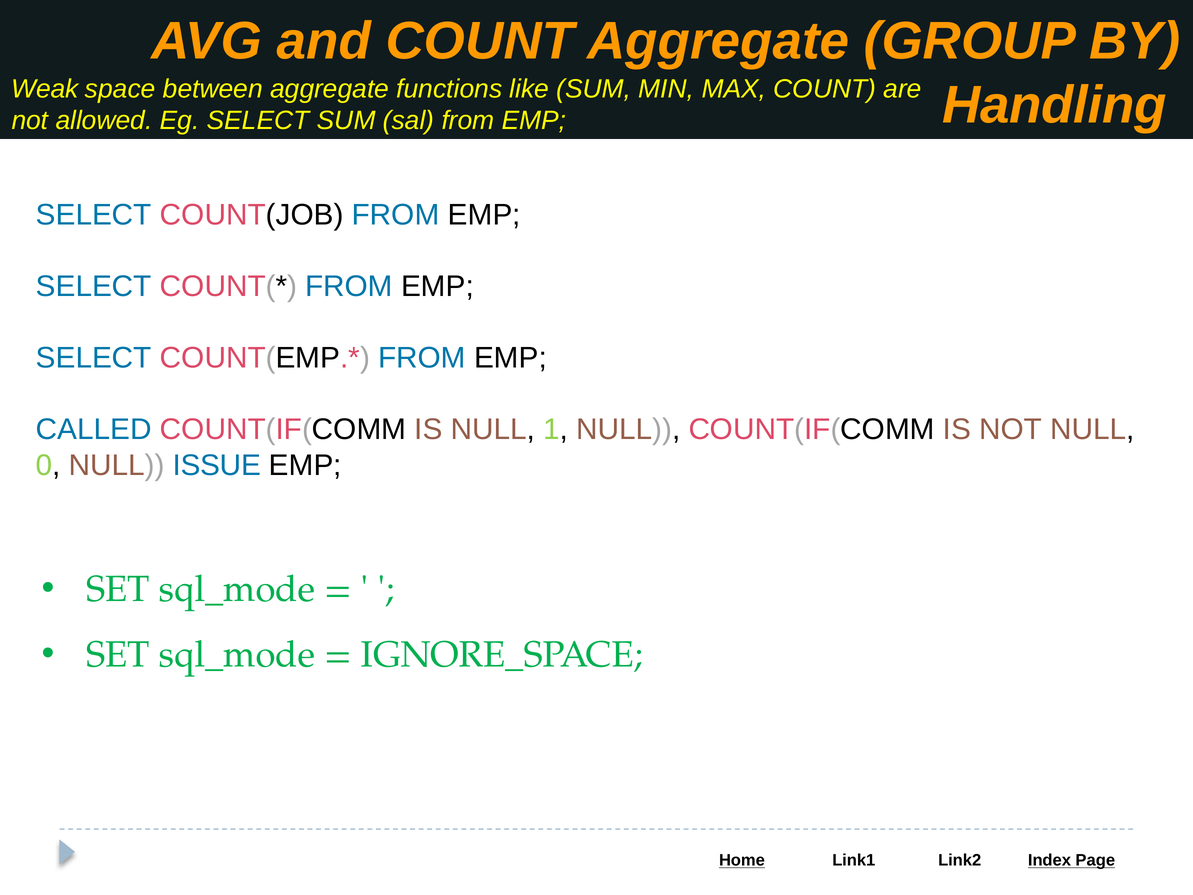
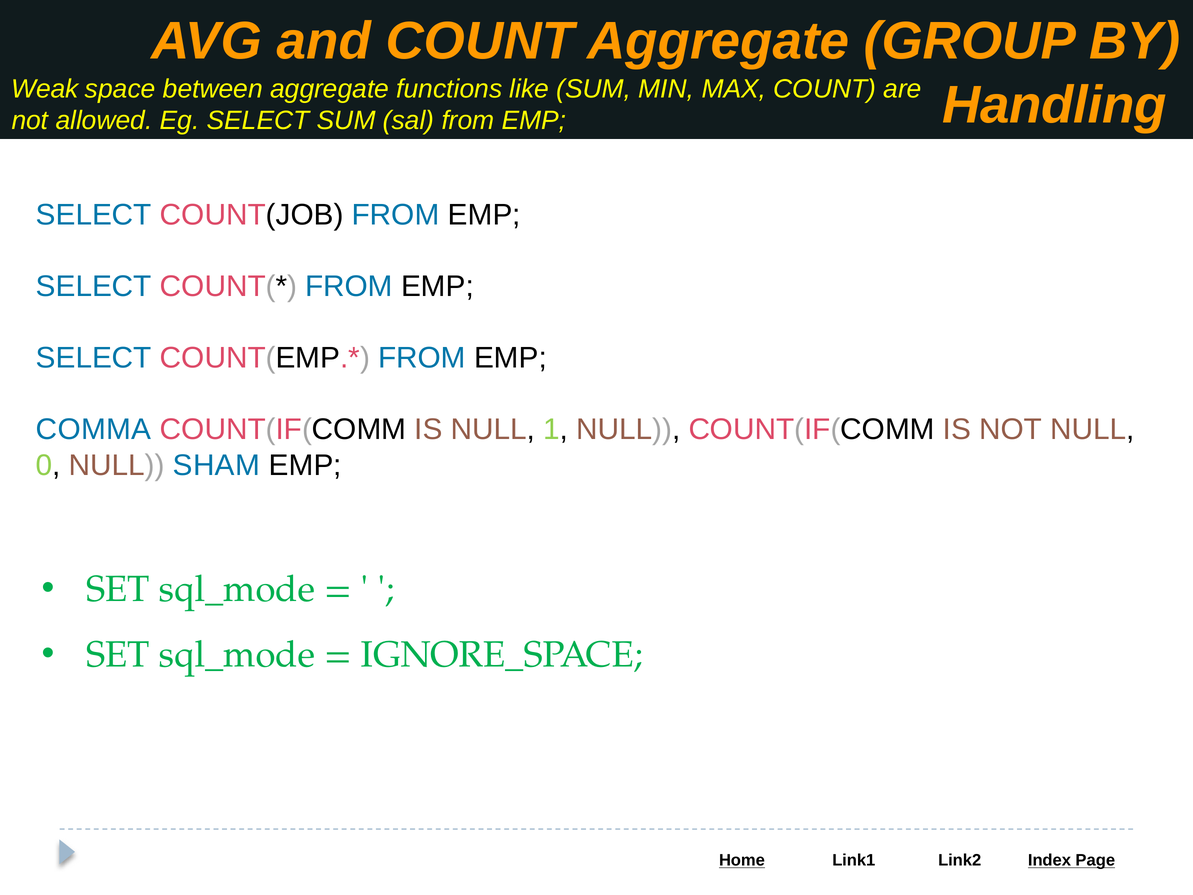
CALLED: CALLED -> COMMA
ISSUE: ISSUE -> SHAM
